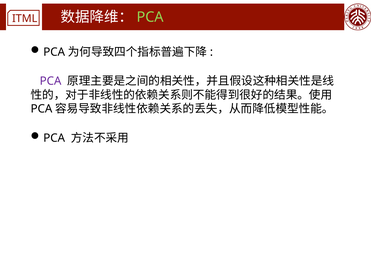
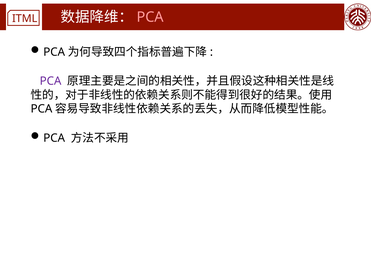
PCA at (150, 17) colour: light green -> pink
